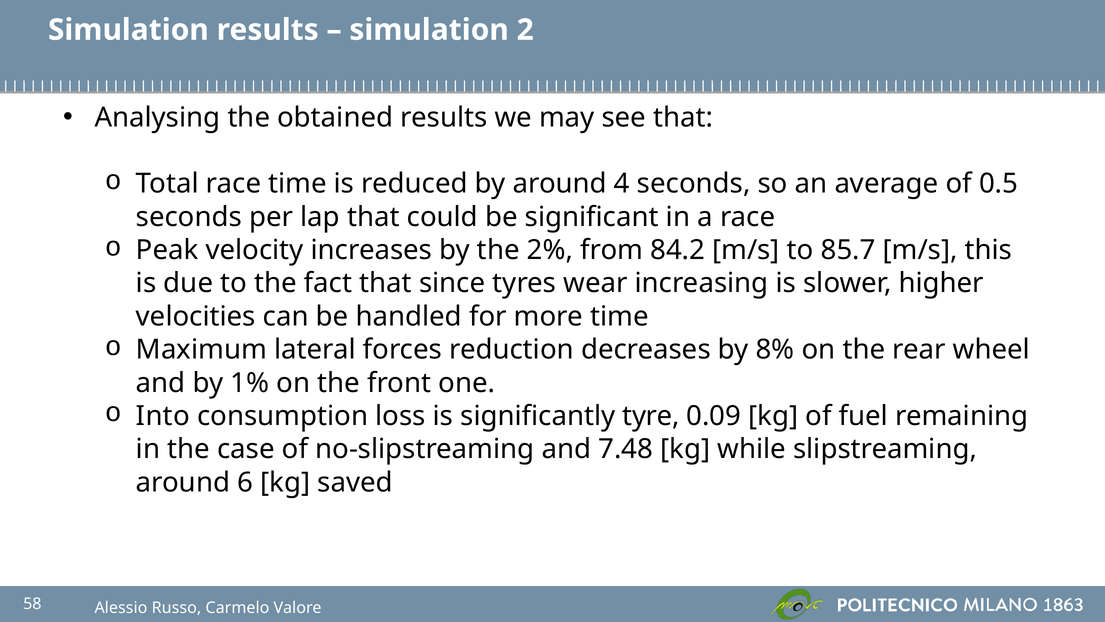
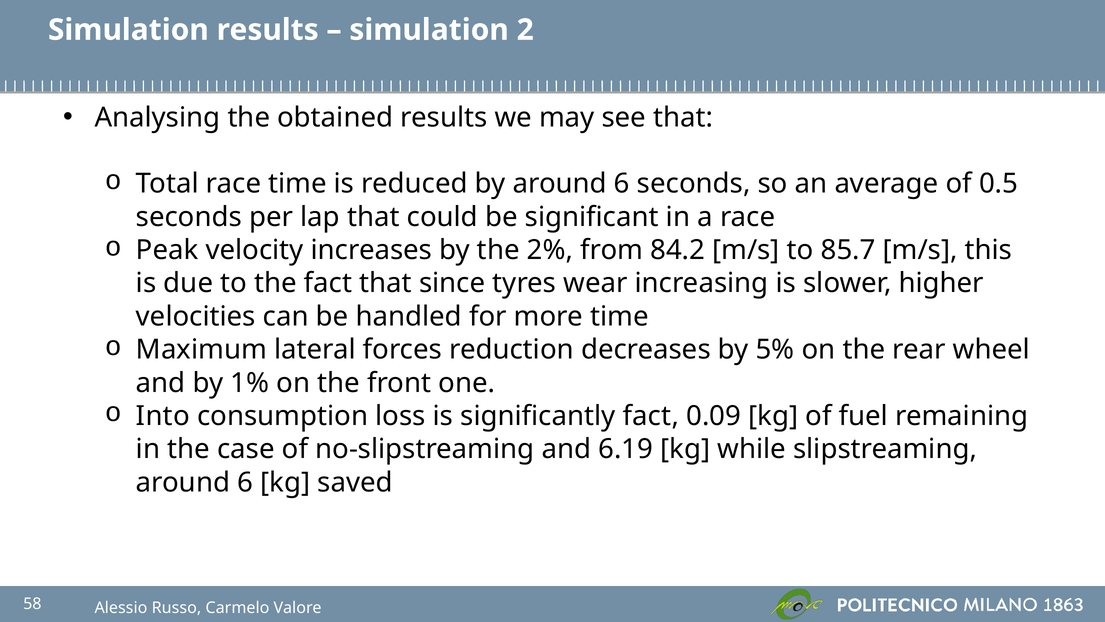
by around 4: 4 -> 6
8%: 8% -> 5%
significantly tyre: tyre -> fact
7.48: 7.48 -> 6.19
